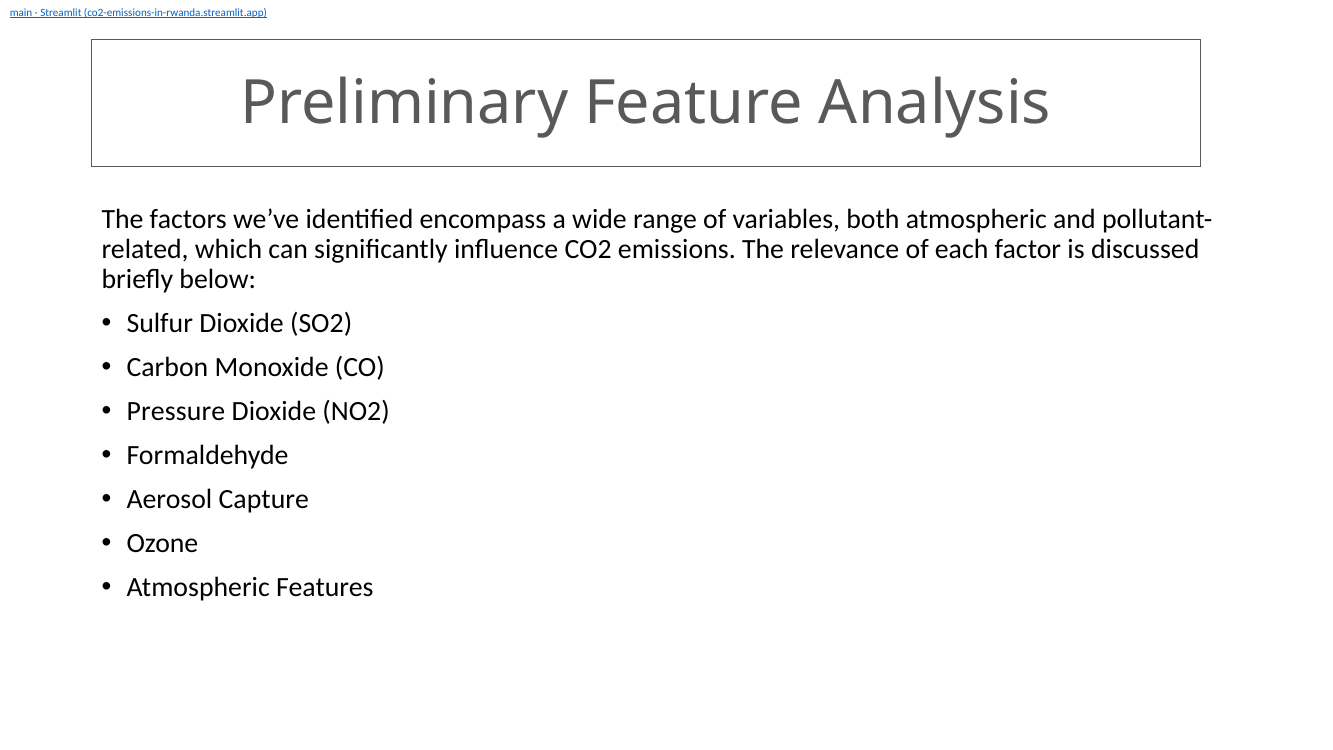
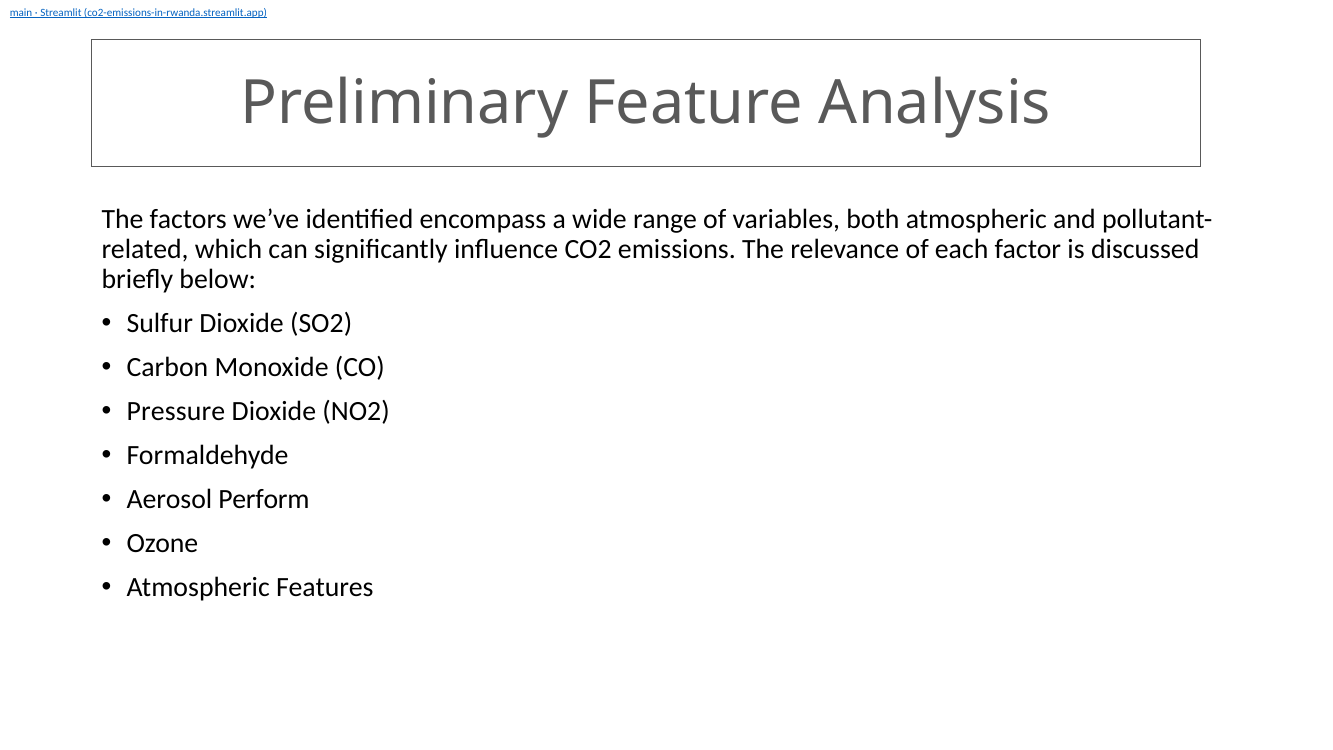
Capture: Capture -> Perform
